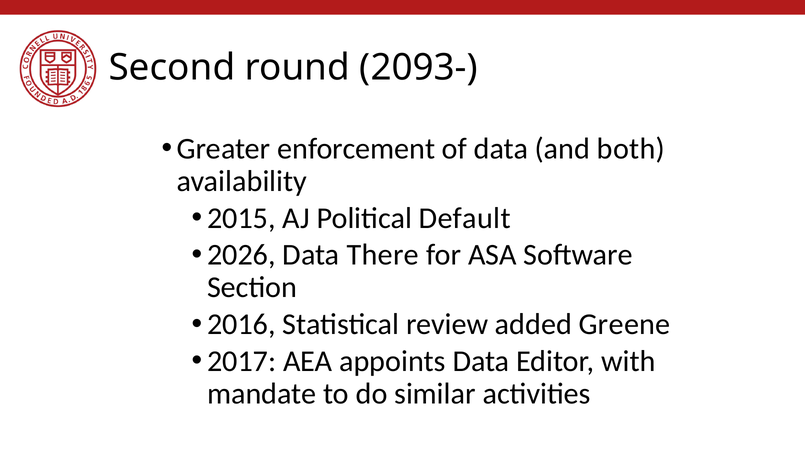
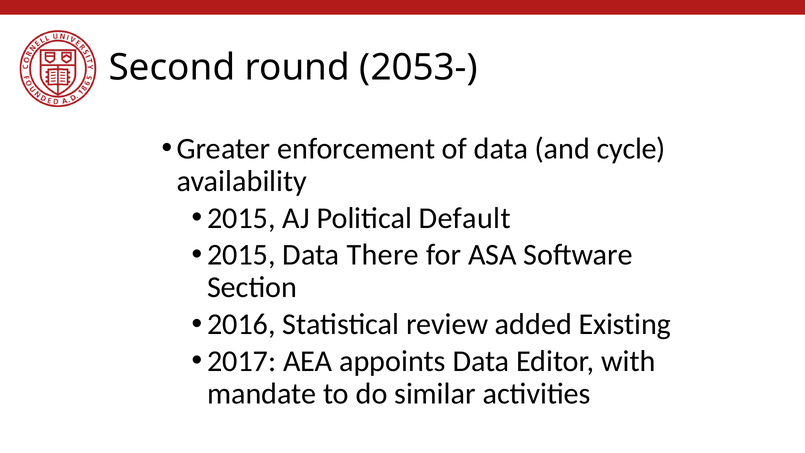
2093-: 2093- -> 2053-
both: both -> cycle
2026 at (241, 255): 2026 -> 2015
Greene: Greene -> Existing
